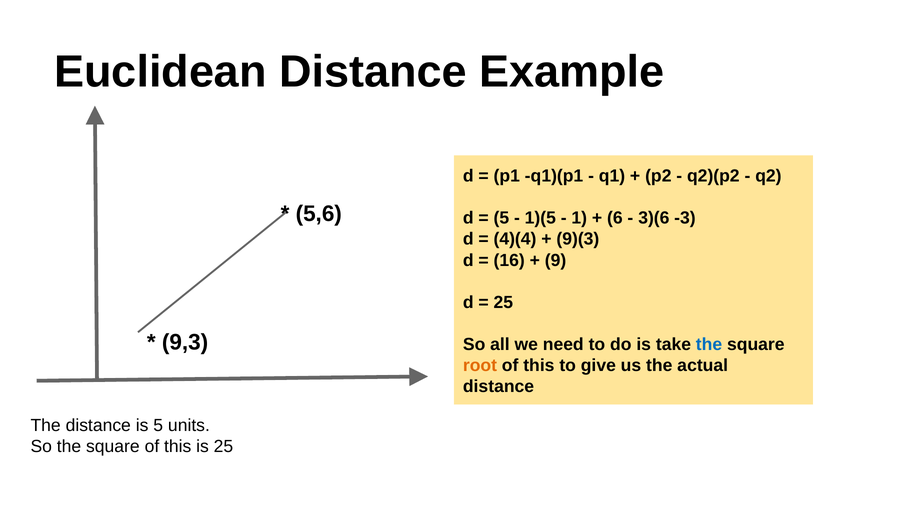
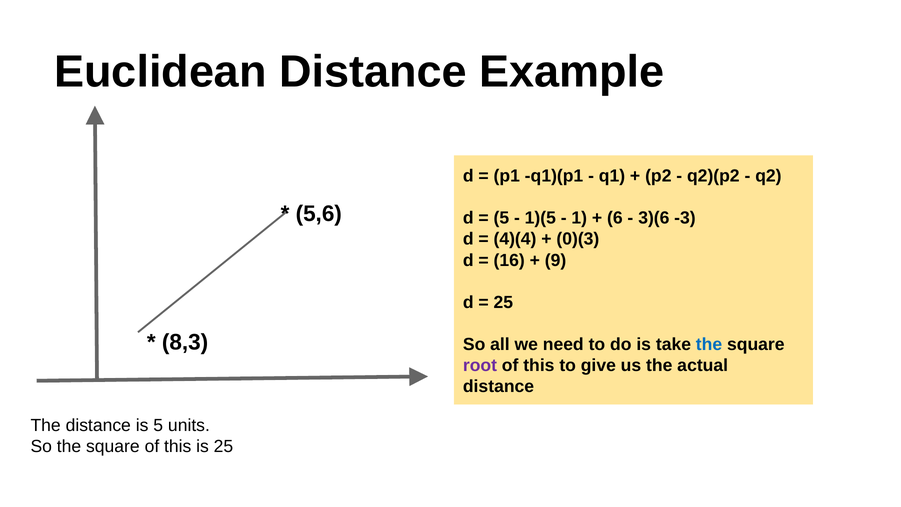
9)(3: 9)(3 -> 0)(3
9,3: 9,3 -> 8,3
root colour: orange -> purple
